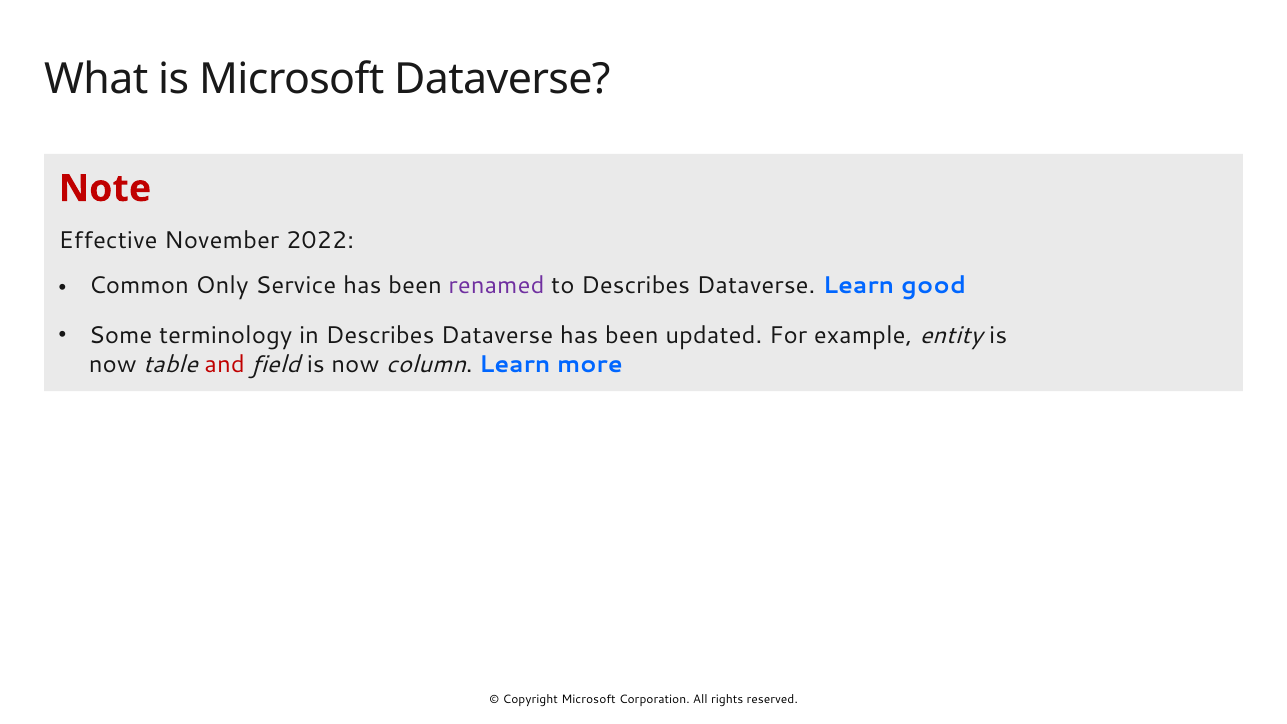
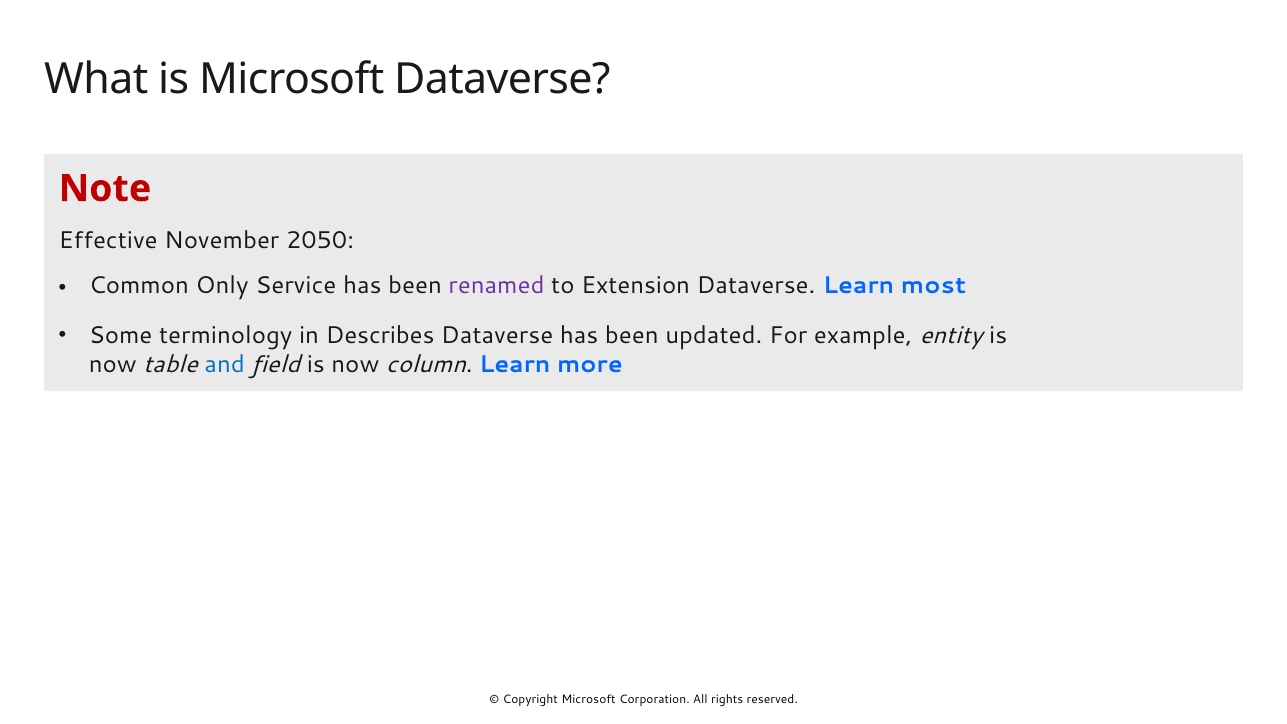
2022: 2022 -> 2050
to Describes: Describes -> Extension
good: good -> most
and colour: red -> blue
